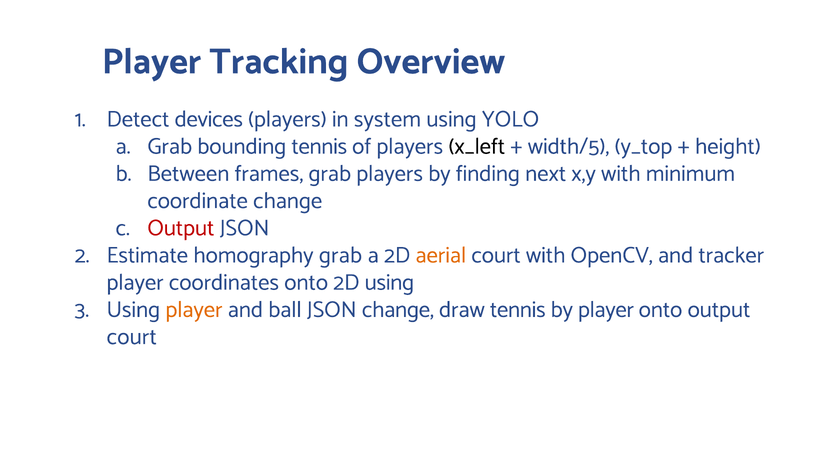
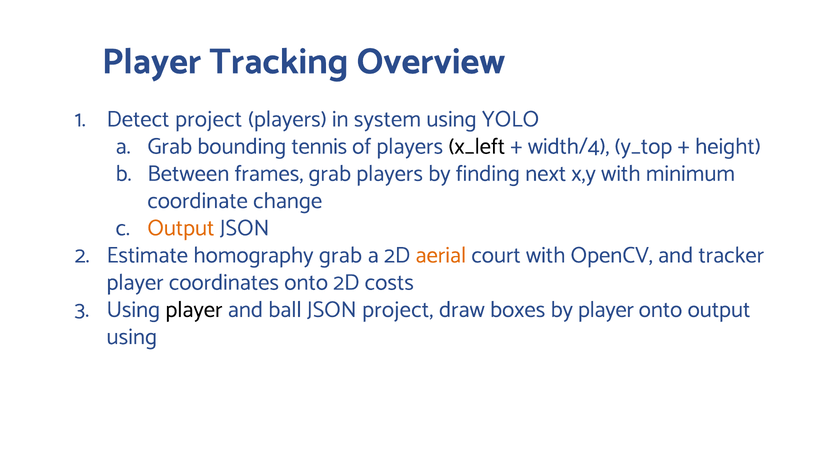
Detect devices: devices -> project
width/5: width/5 -> width/4
Output at (181, 228) colour: red -> orange
2D using: using -> costs
player at (194, 310) colour: orange -> black
JSON change: change -> project
draw tennis: tennis -> boxes
court at (132, 337): court -> using
